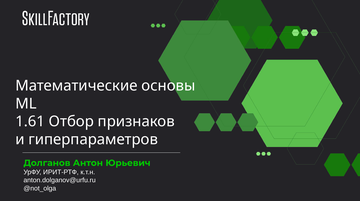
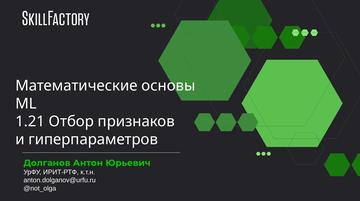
1.61: 1.61 -> 1.21
